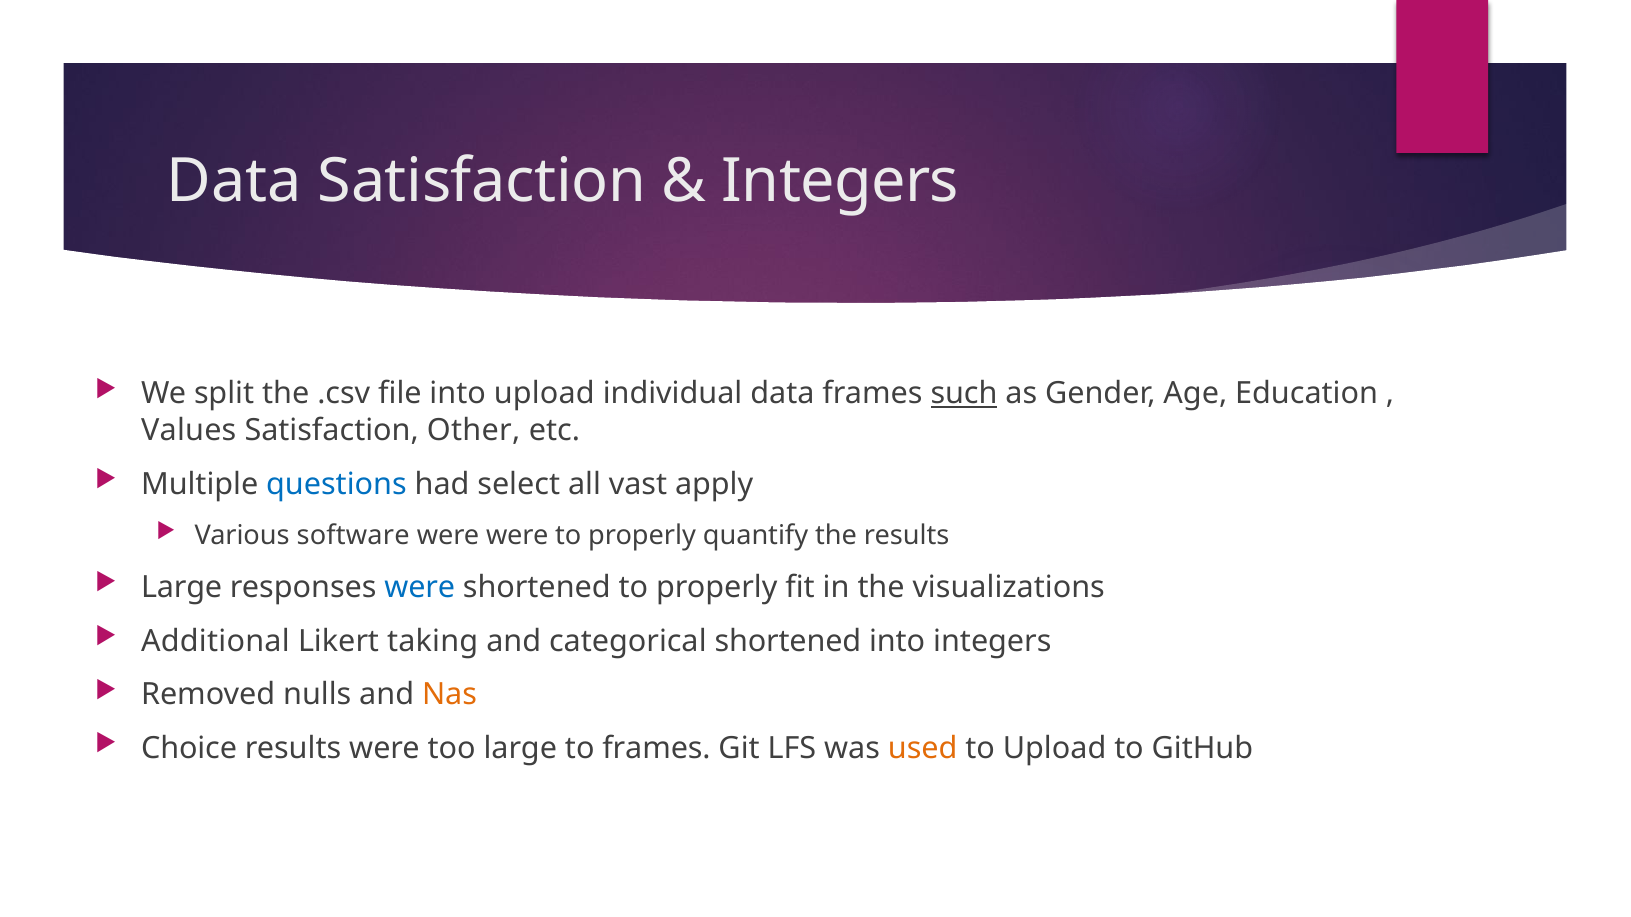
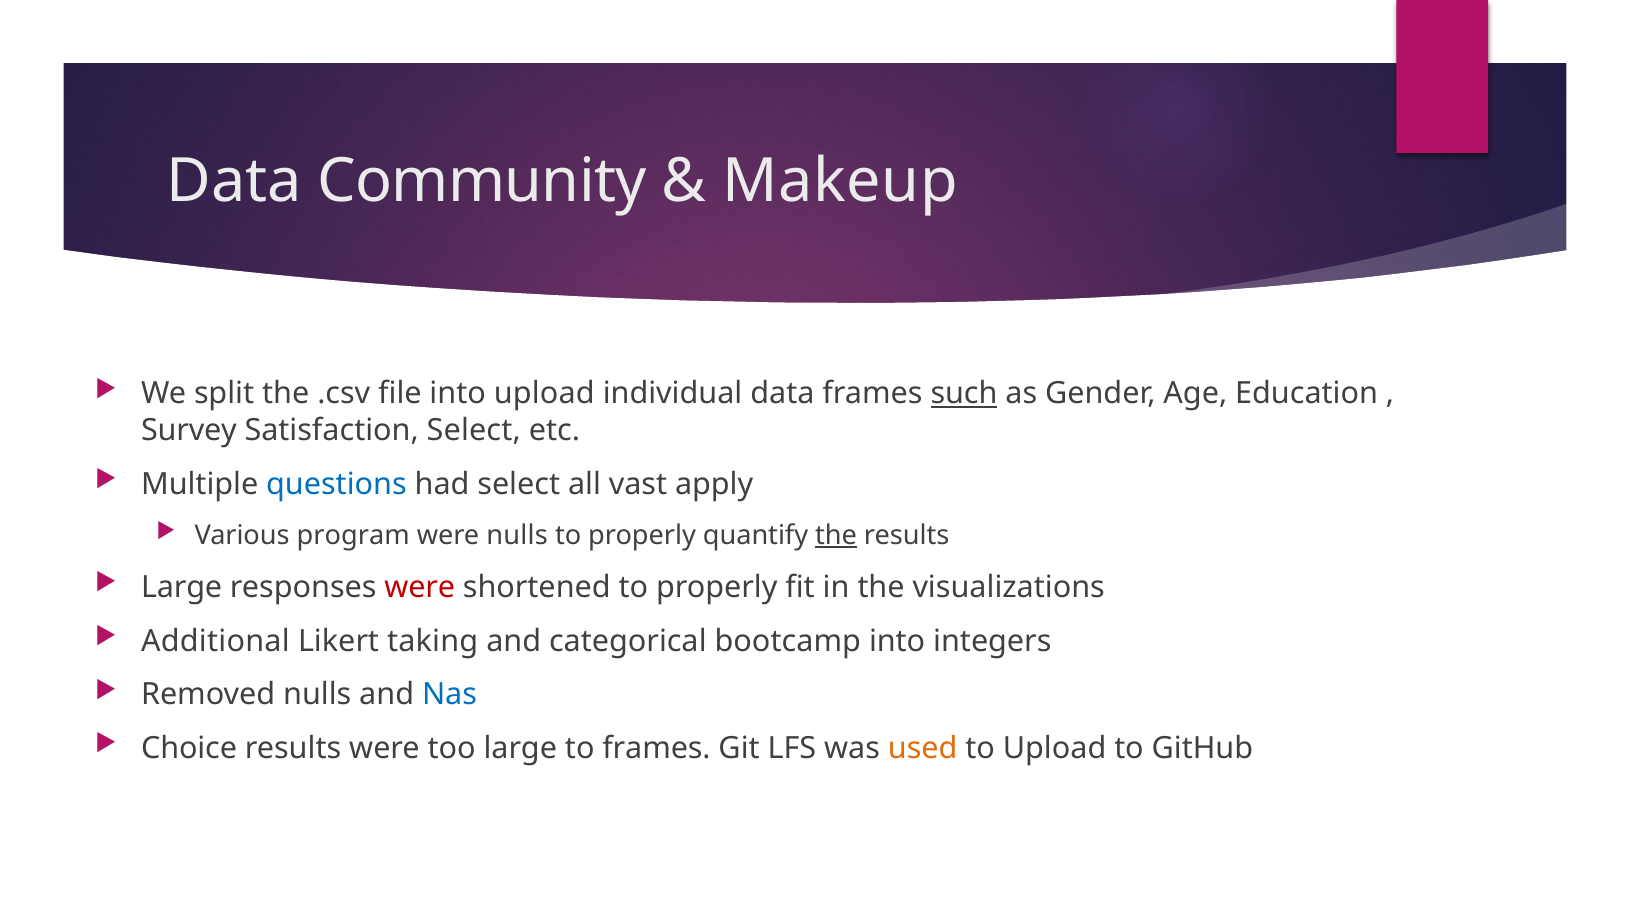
Data Satisfaction: Satisfaction -> Community
Integers at (841, 182): Integers -> Makeup
Values: Values -> Survey
Satisfaction Other: Other -> Select
software: software -> program
were were: were -> nulls
the at (836, 536) underline: none -> present
were at (420, 588) colour: blue -> red
categorical shortened: shortened -> bootcamp
Nas colour: orange -> blue
